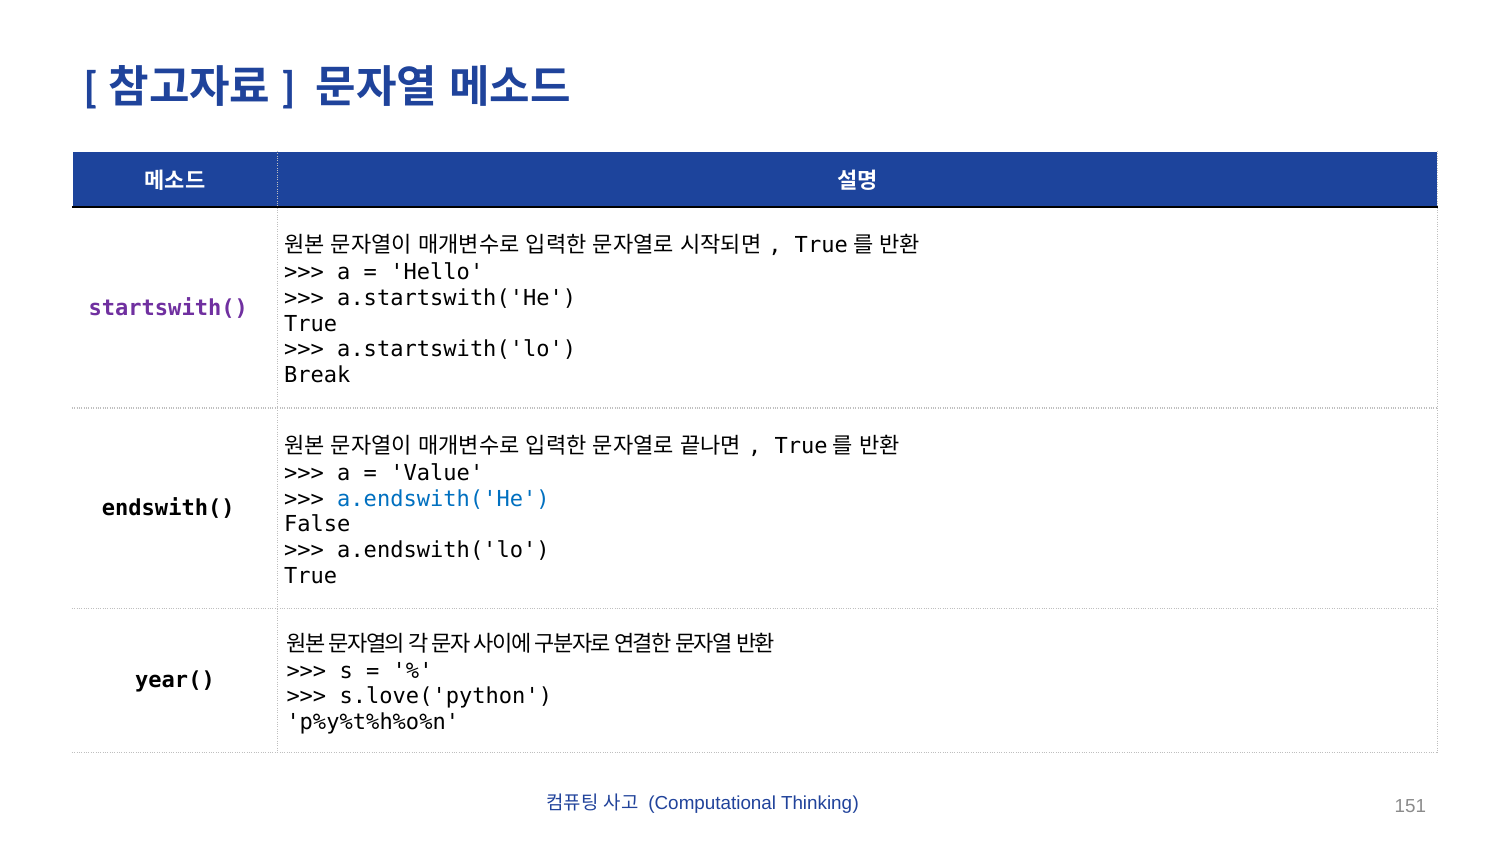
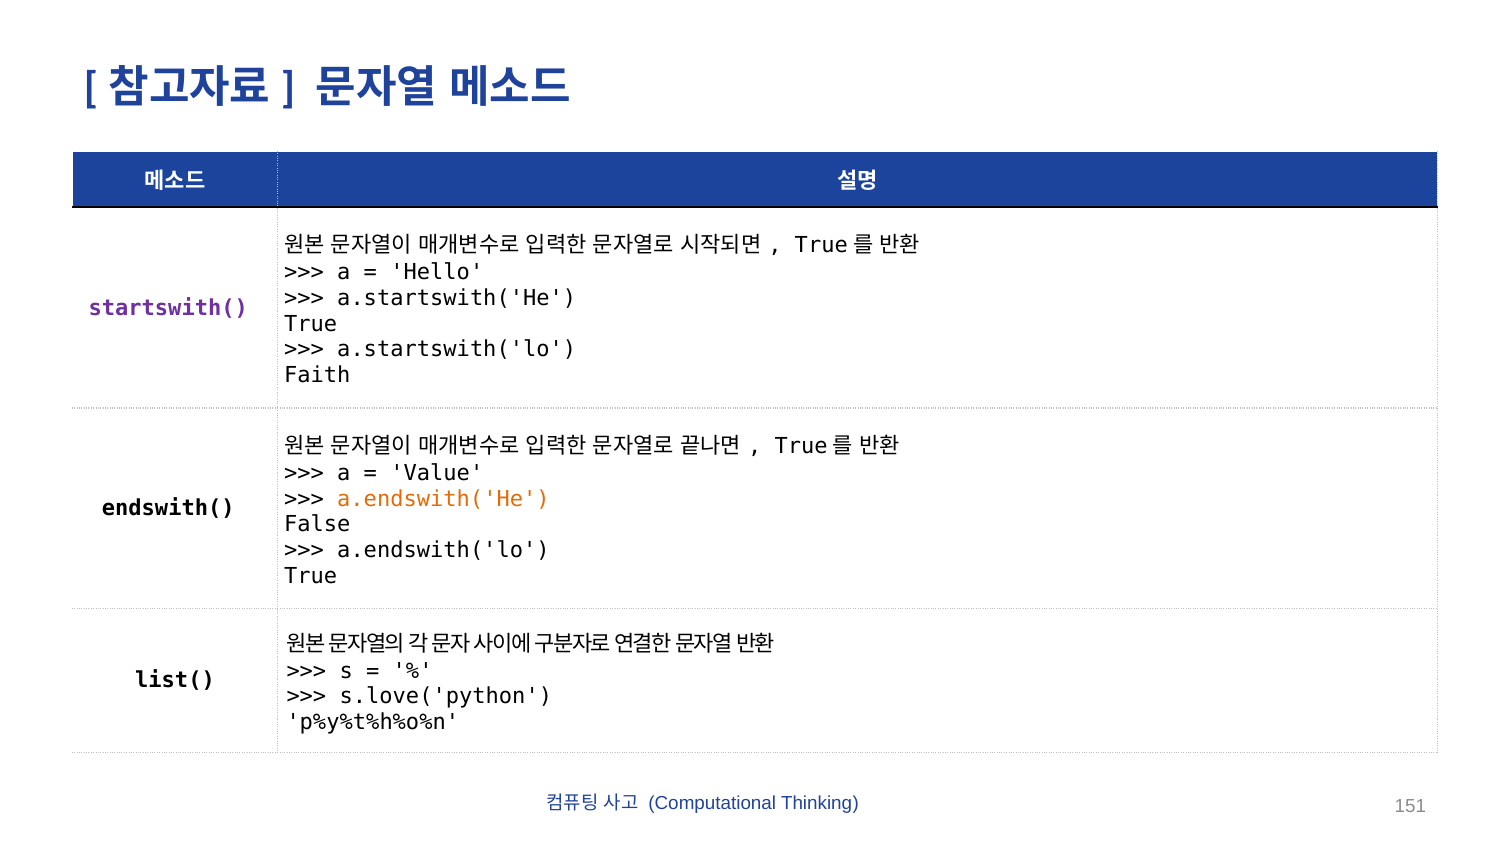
Break: Break -> Faith
a.endswith('He colour: blue -> orange
year(: year( -> list(
